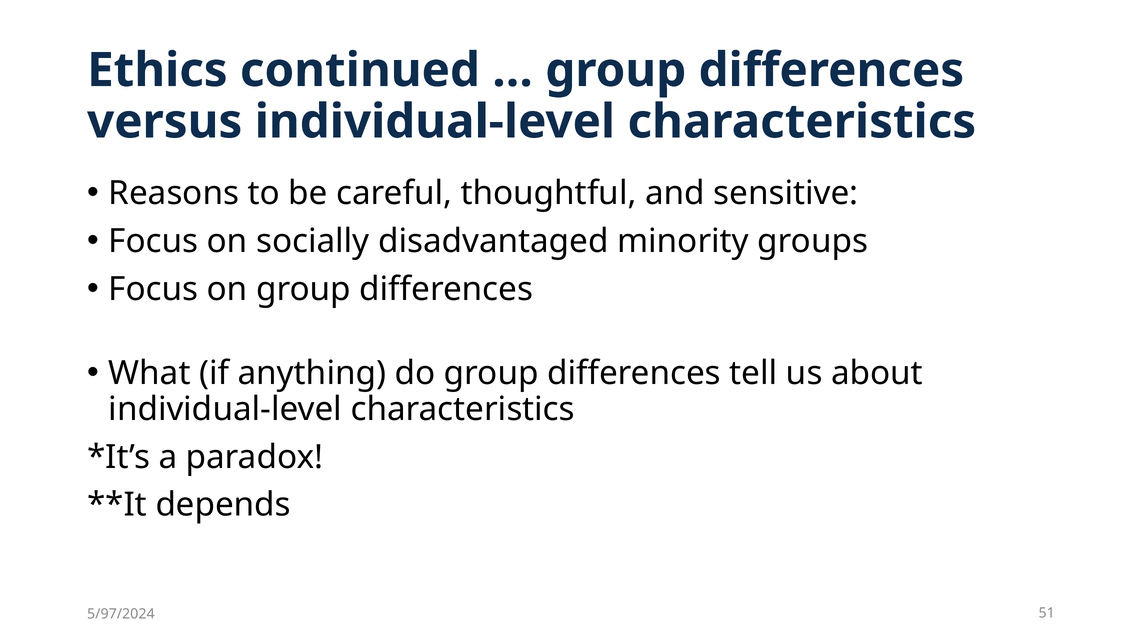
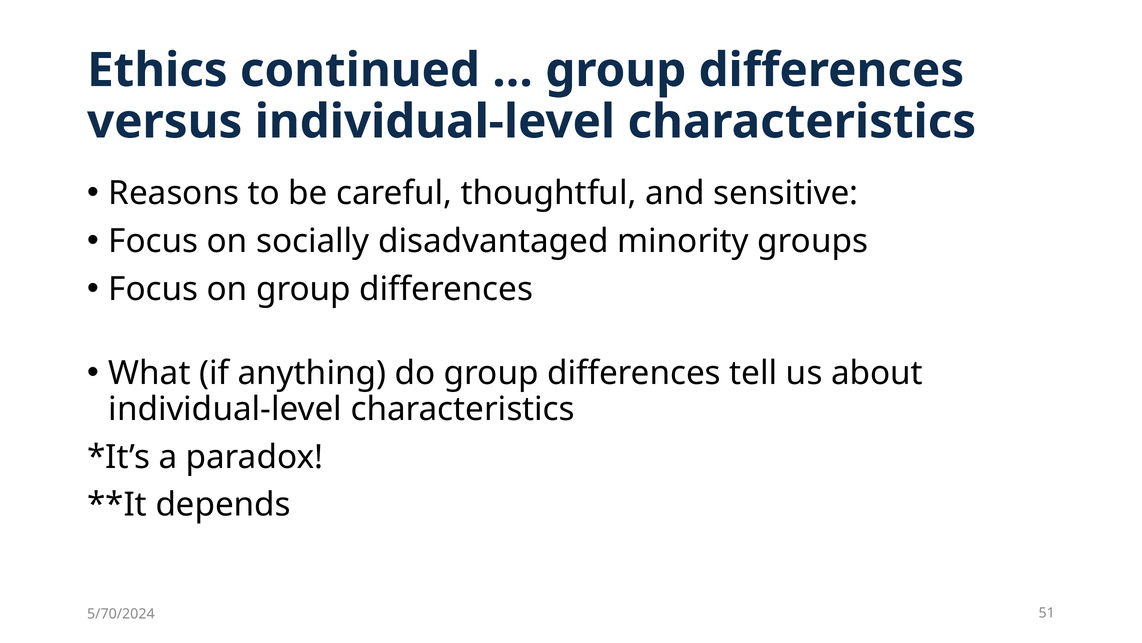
5/97/2024: 5/97/2024 -> 5/70/2024
